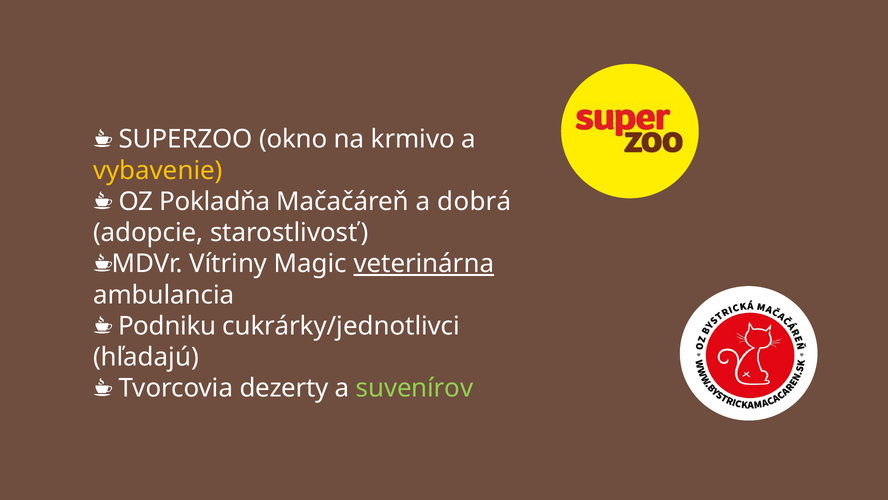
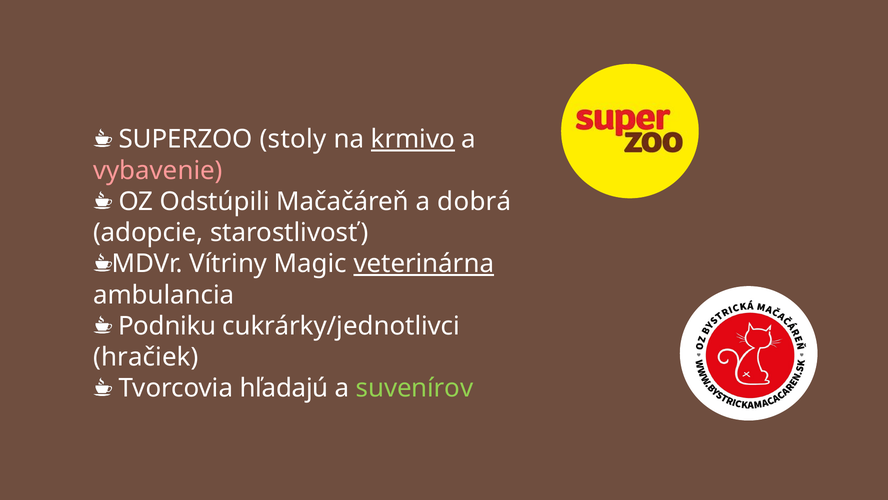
okno: okno -> stoly
krmivo underline: none -> present
vybavenie colour: yellow -> pink
Pokladňa: Pokladňa -> Odstúpili
hľadajú: hľadajú -> hračiek
dezerty: dezerty -> hľadajú
